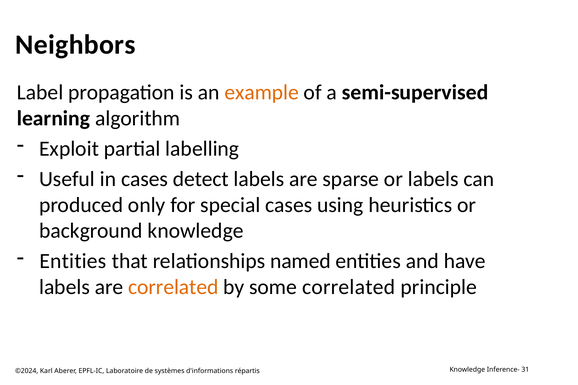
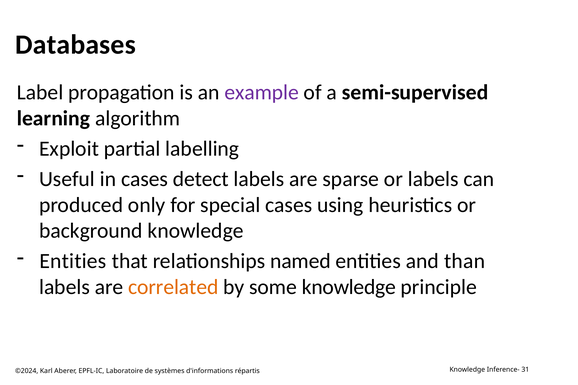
Neighbors: Neighbors -> Databases
example colour: orange -> purple
have: have -> than
some correlated: correlated -> knowledge
